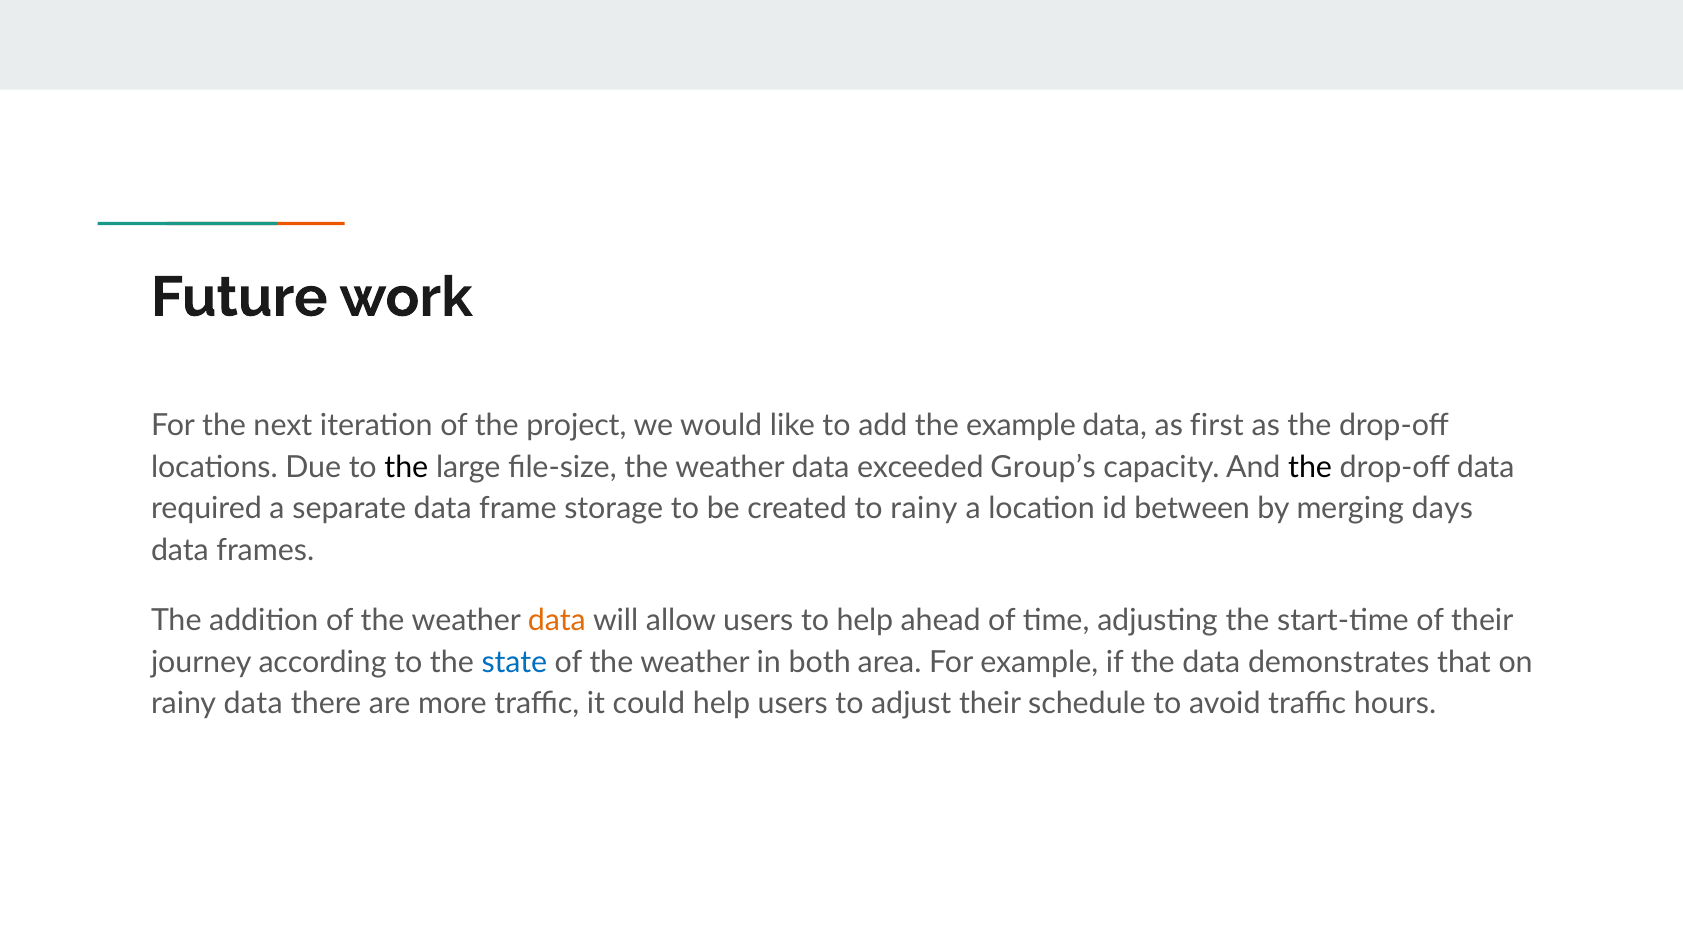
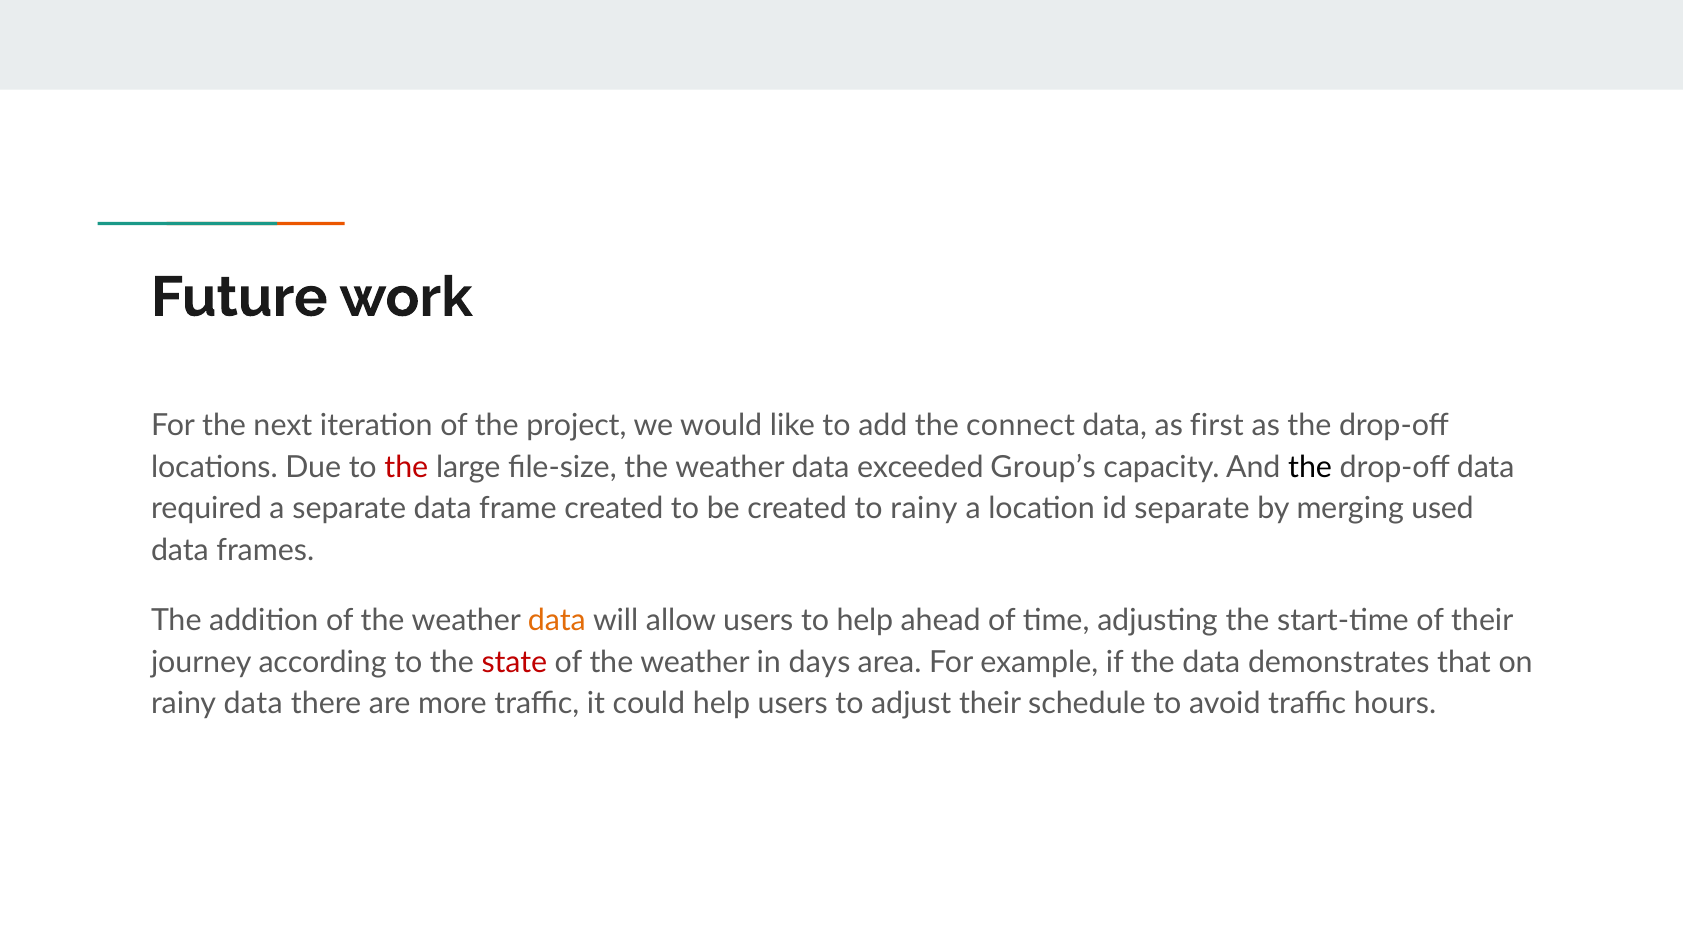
the example: example -> connect
the at (406, 467) colour: black -> red
frame storage: storage -> created
id between: between -> separate
days: days -> used
state colour: blue -> red
both: both -> days
